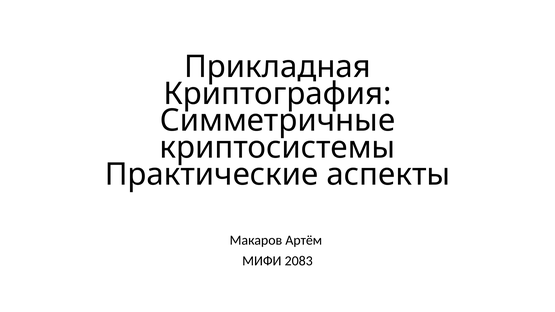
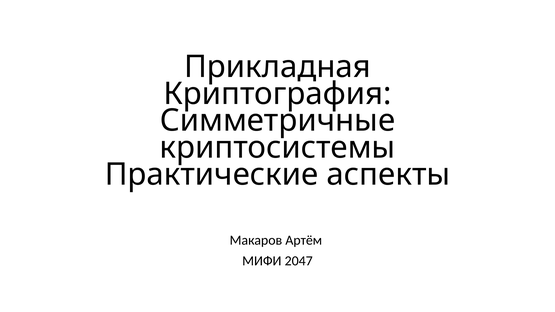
2083: 2083 -> 2047
